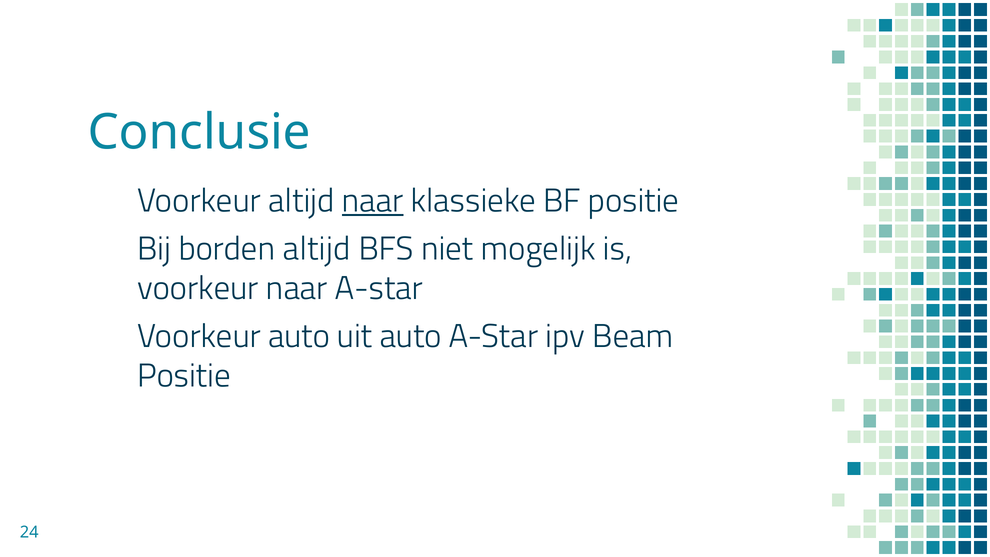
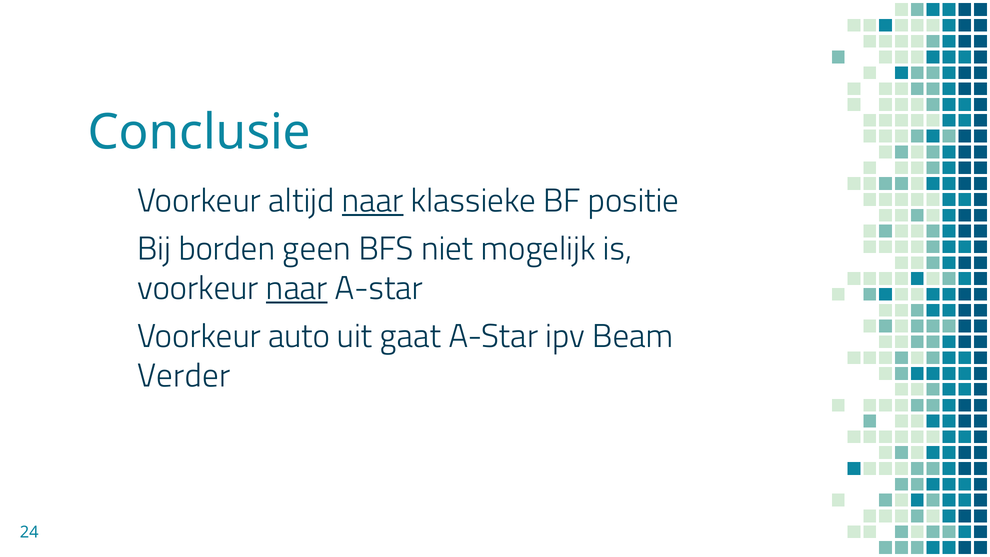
borden altijd: altijd -> geen
naar at (297, 288) underline: none -> present
uit auto: auto -> gaat
Positie at (184, 376): Positie -> Verder
